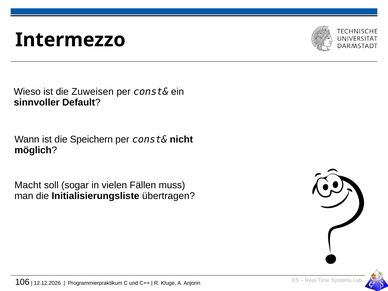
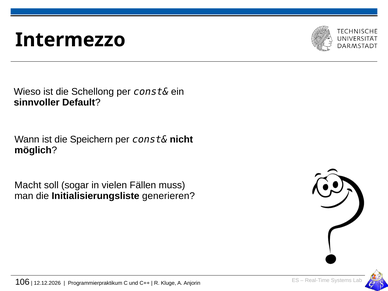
Zuweisen: Zuweisen -> Schellong
übertragen: übertragen -> generieren
